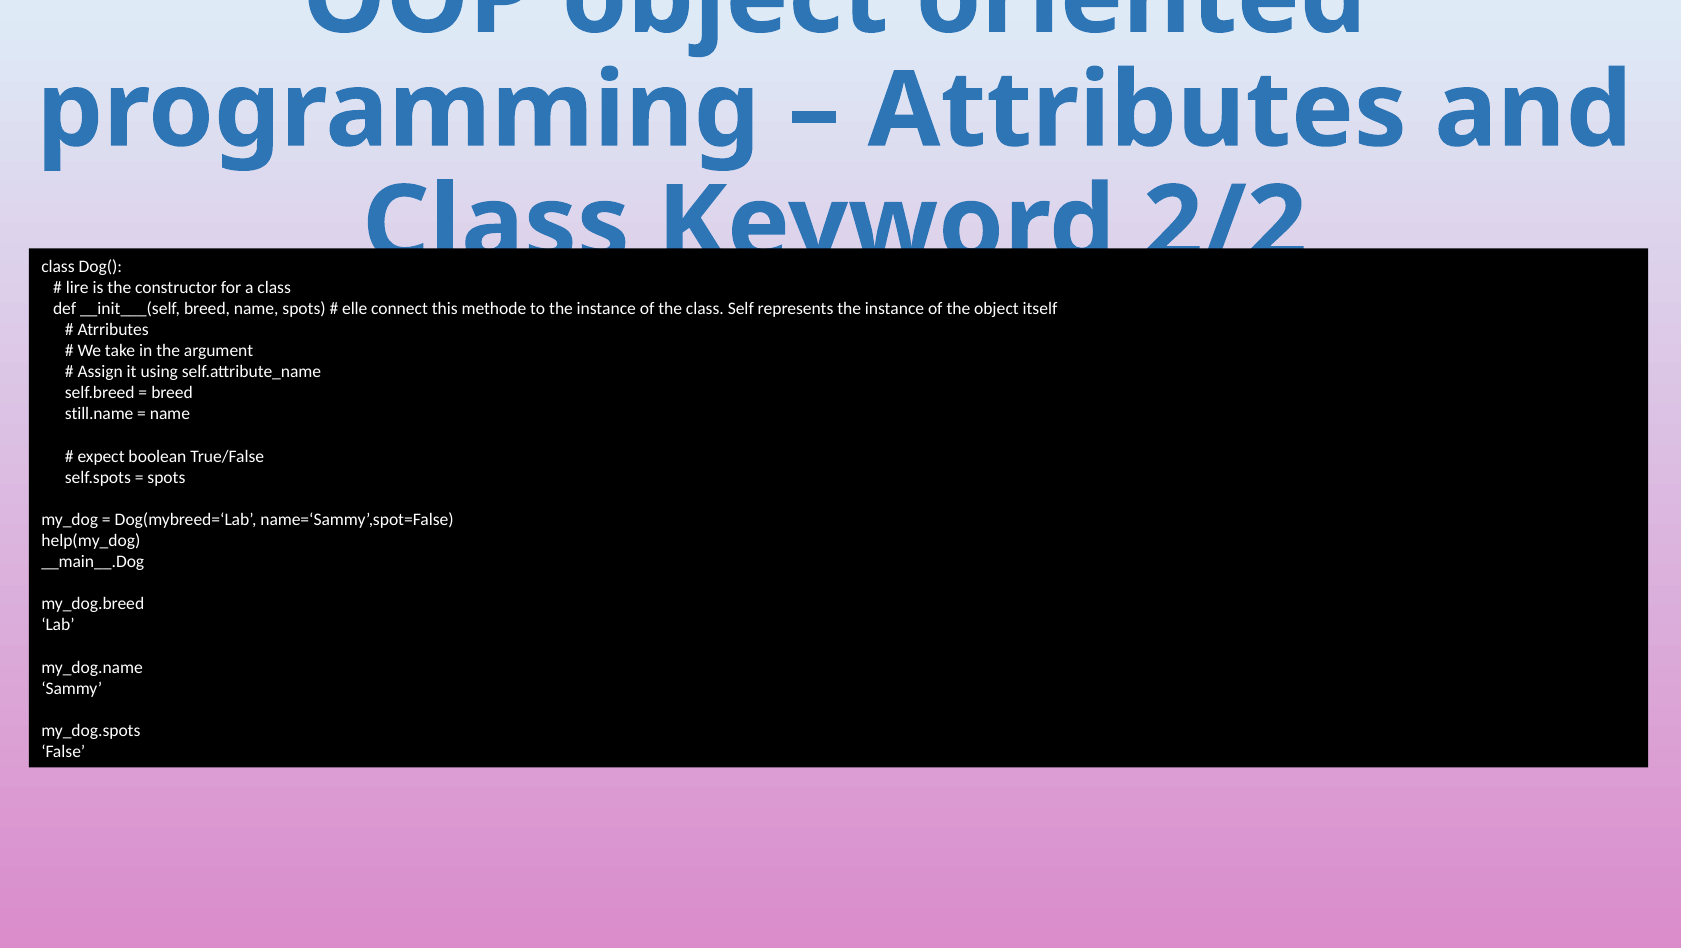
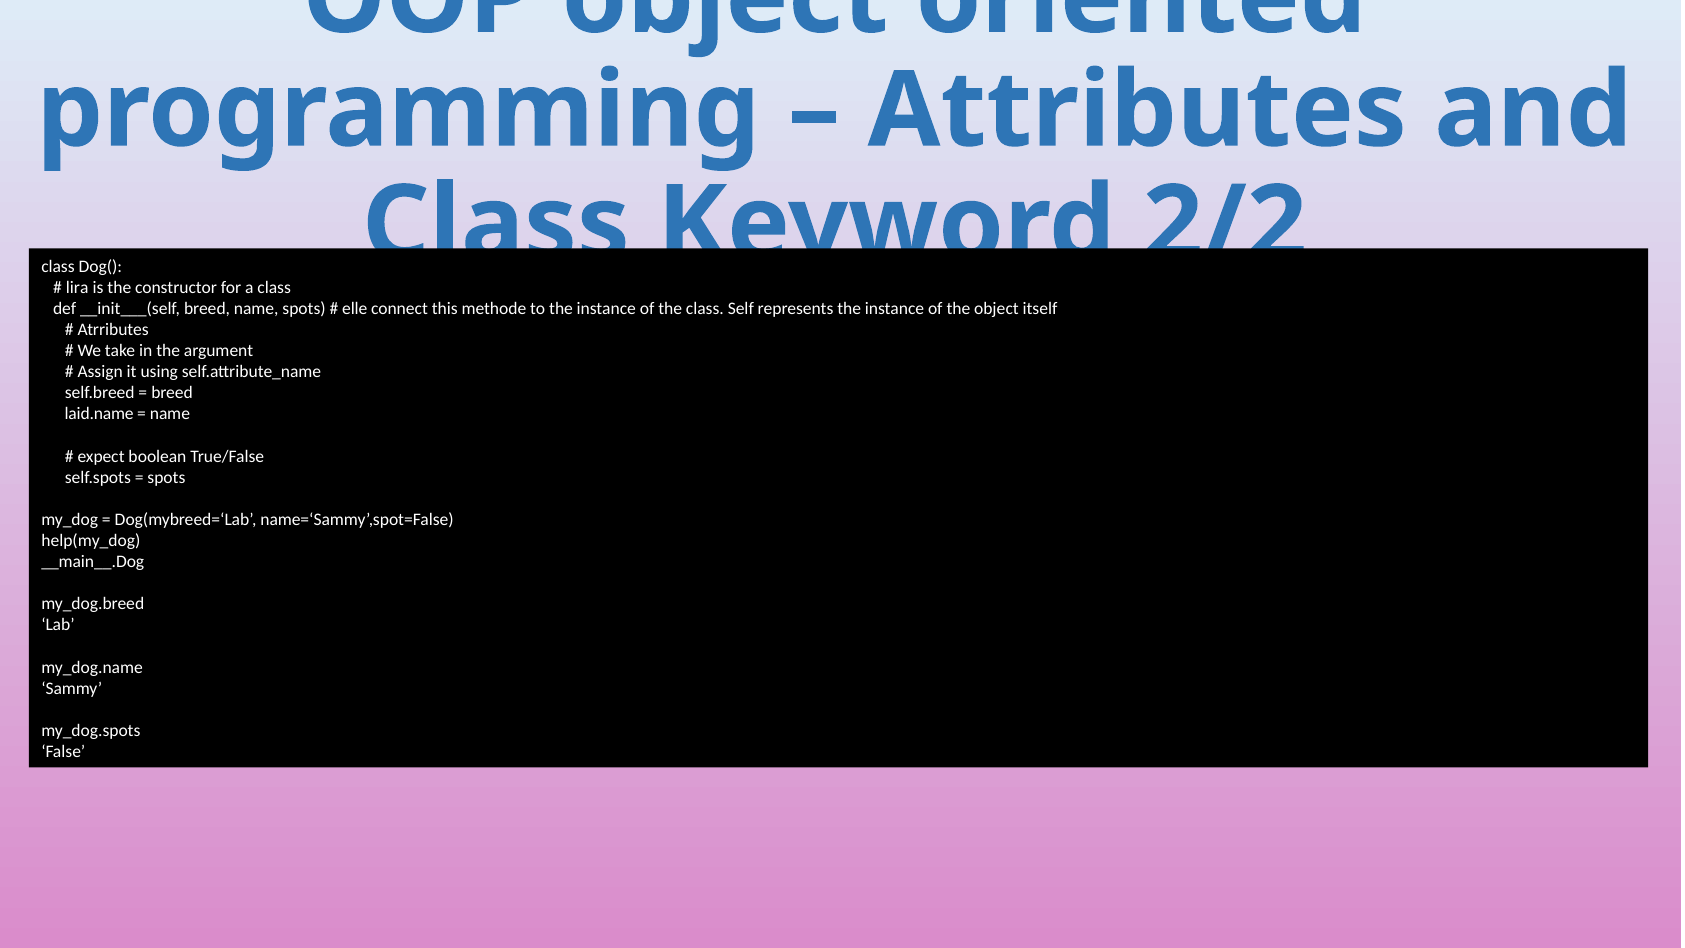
lire: lire -> lira
still.name: still.name -> laid.name
